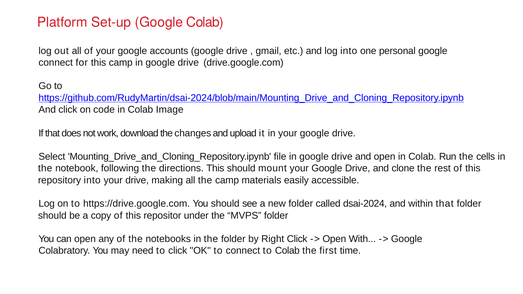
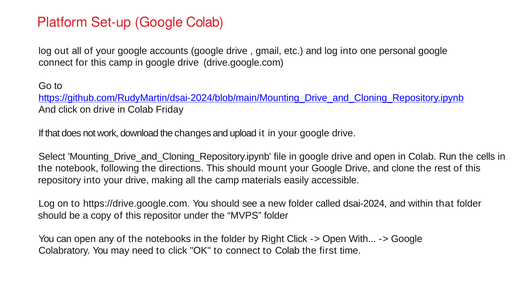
on code: code -> drive
Image: Image -> Friday
